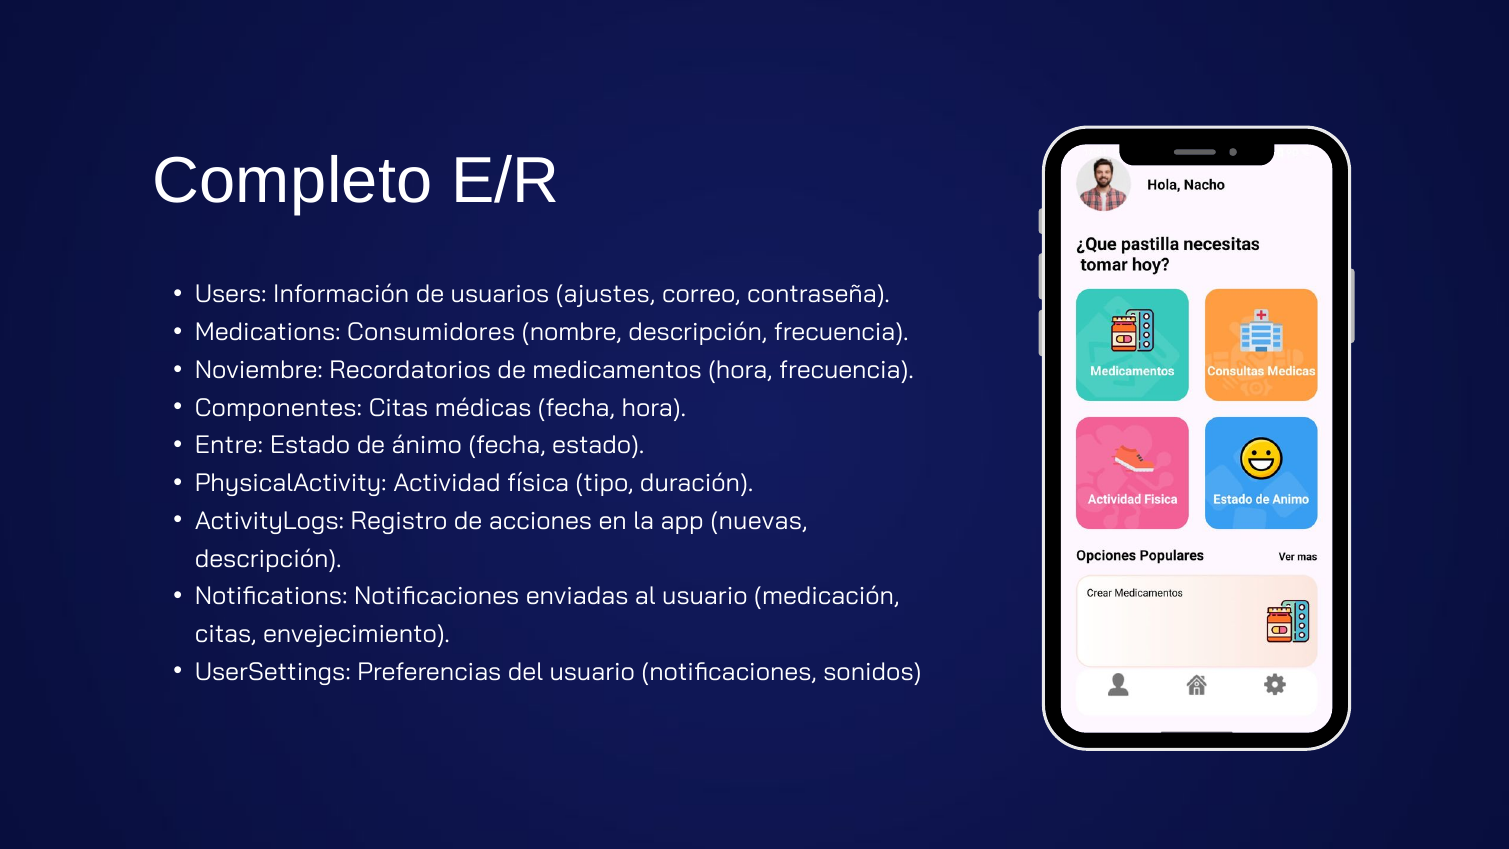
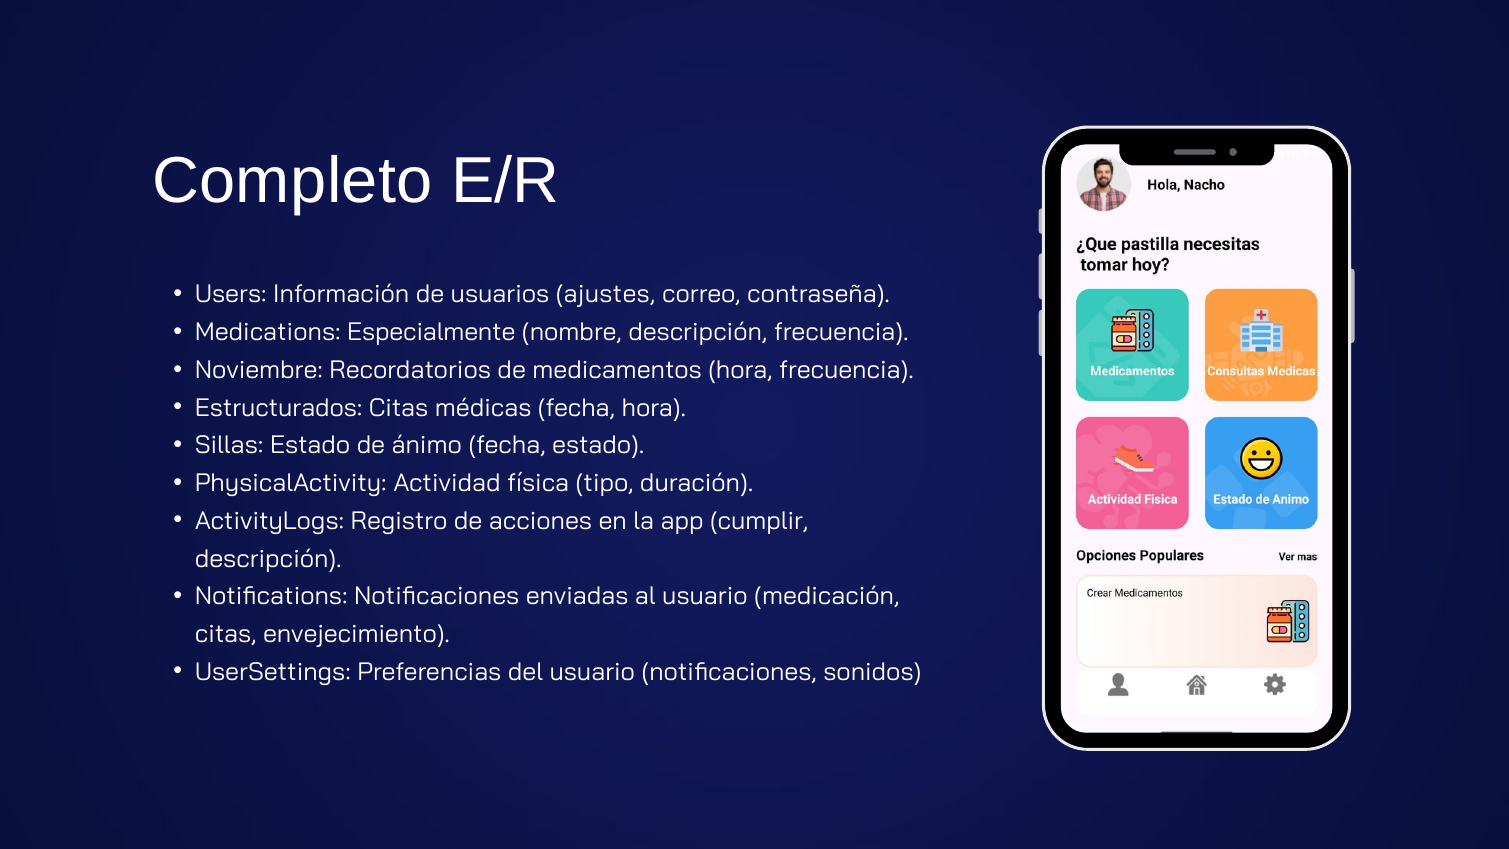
Consumidores: Consumidores -> Especialmente
Componentes: Componentes -> Estructurados
Entre: Entre -> Sillas
nuevas: nuevas -> cumplir
